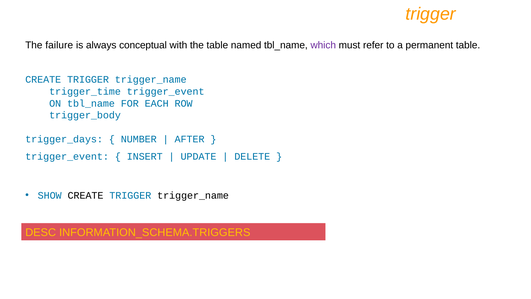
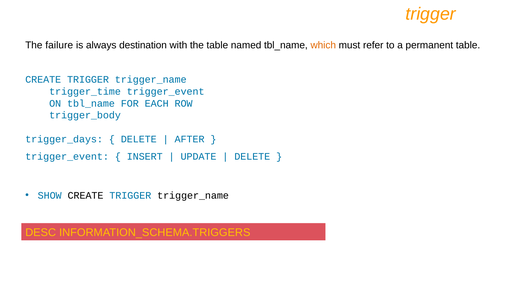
conceptual: conceptual -> destination
which colour: purple -> orange
NUMBER at (139, 139): NUMBER -> DELETE
